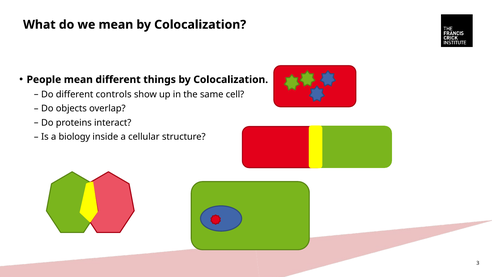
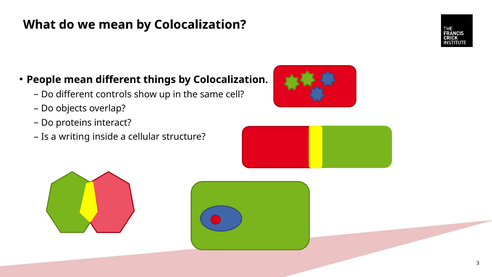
biology: biology -> writing
